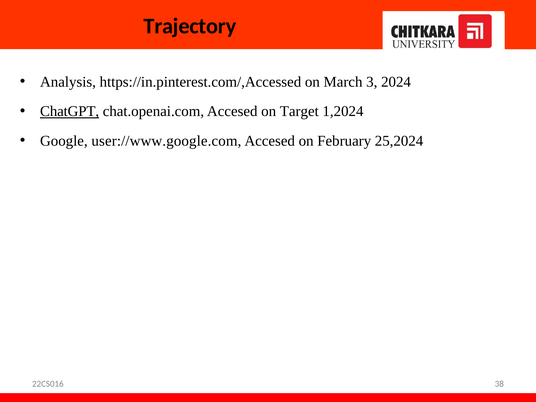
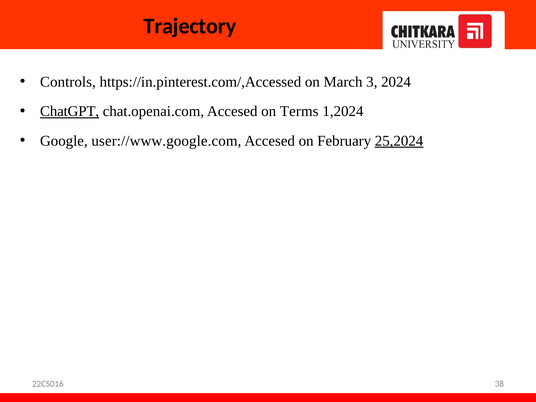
Analysis: Analysis -> Controls
Target: Target -> Terms
25,2024 underline: none -> present
